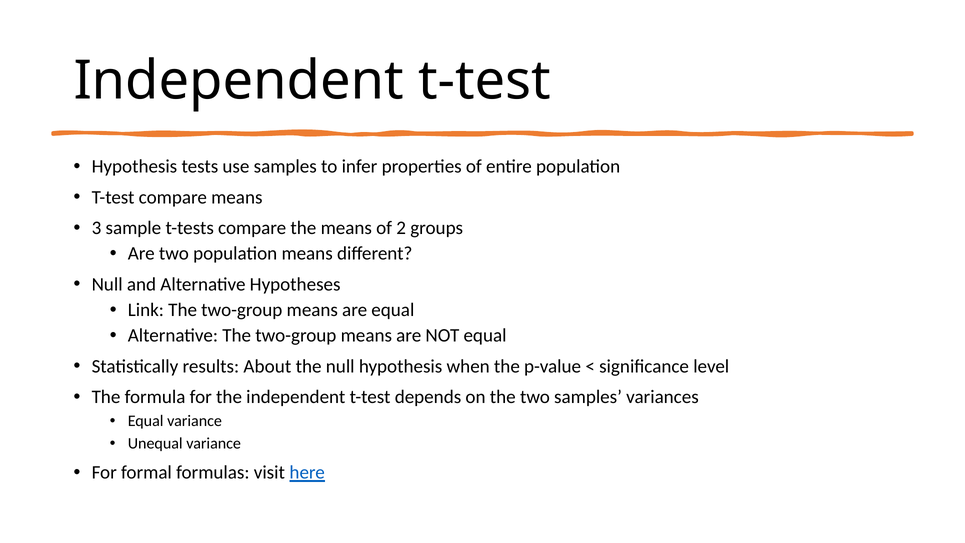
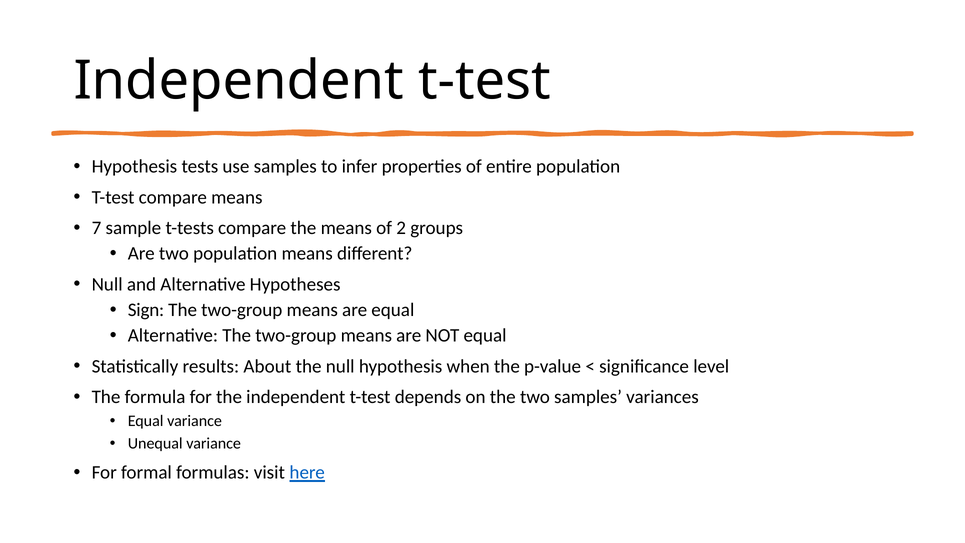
3: 3 -> 7
Link: Link -> Sign
